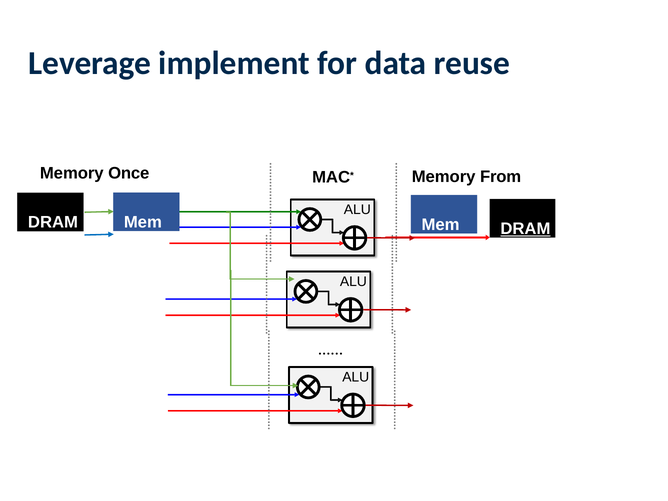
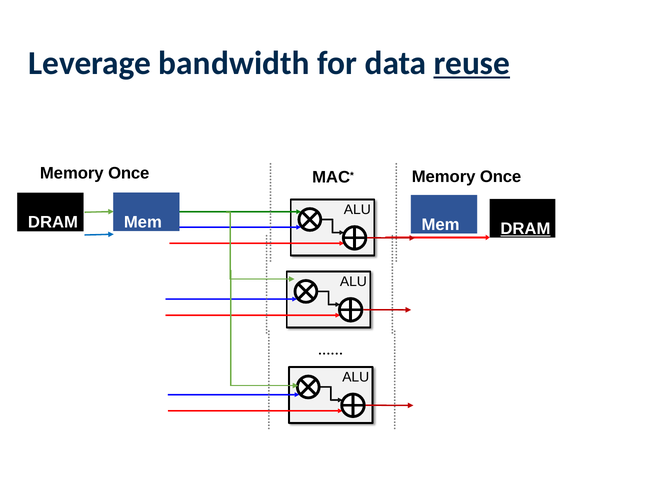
implement: implement -> bandwidth
reuse underline: none -> present
From at (501, 177): From -> Once
